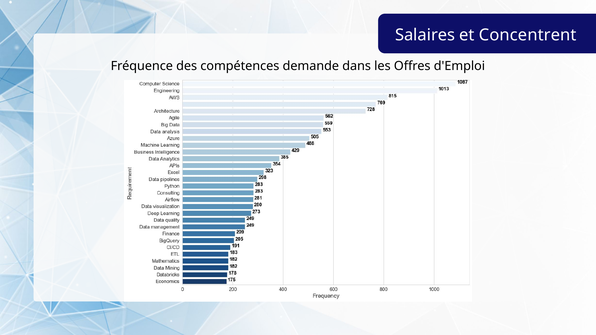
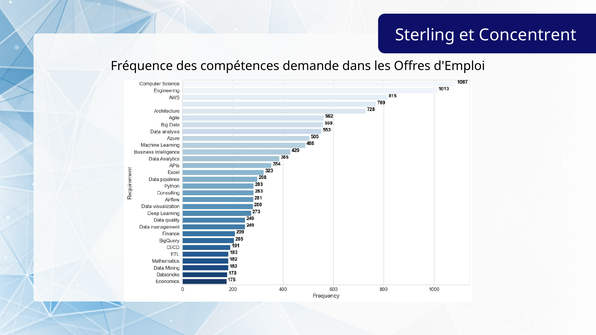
Salaires: Salaires -> Sterling
